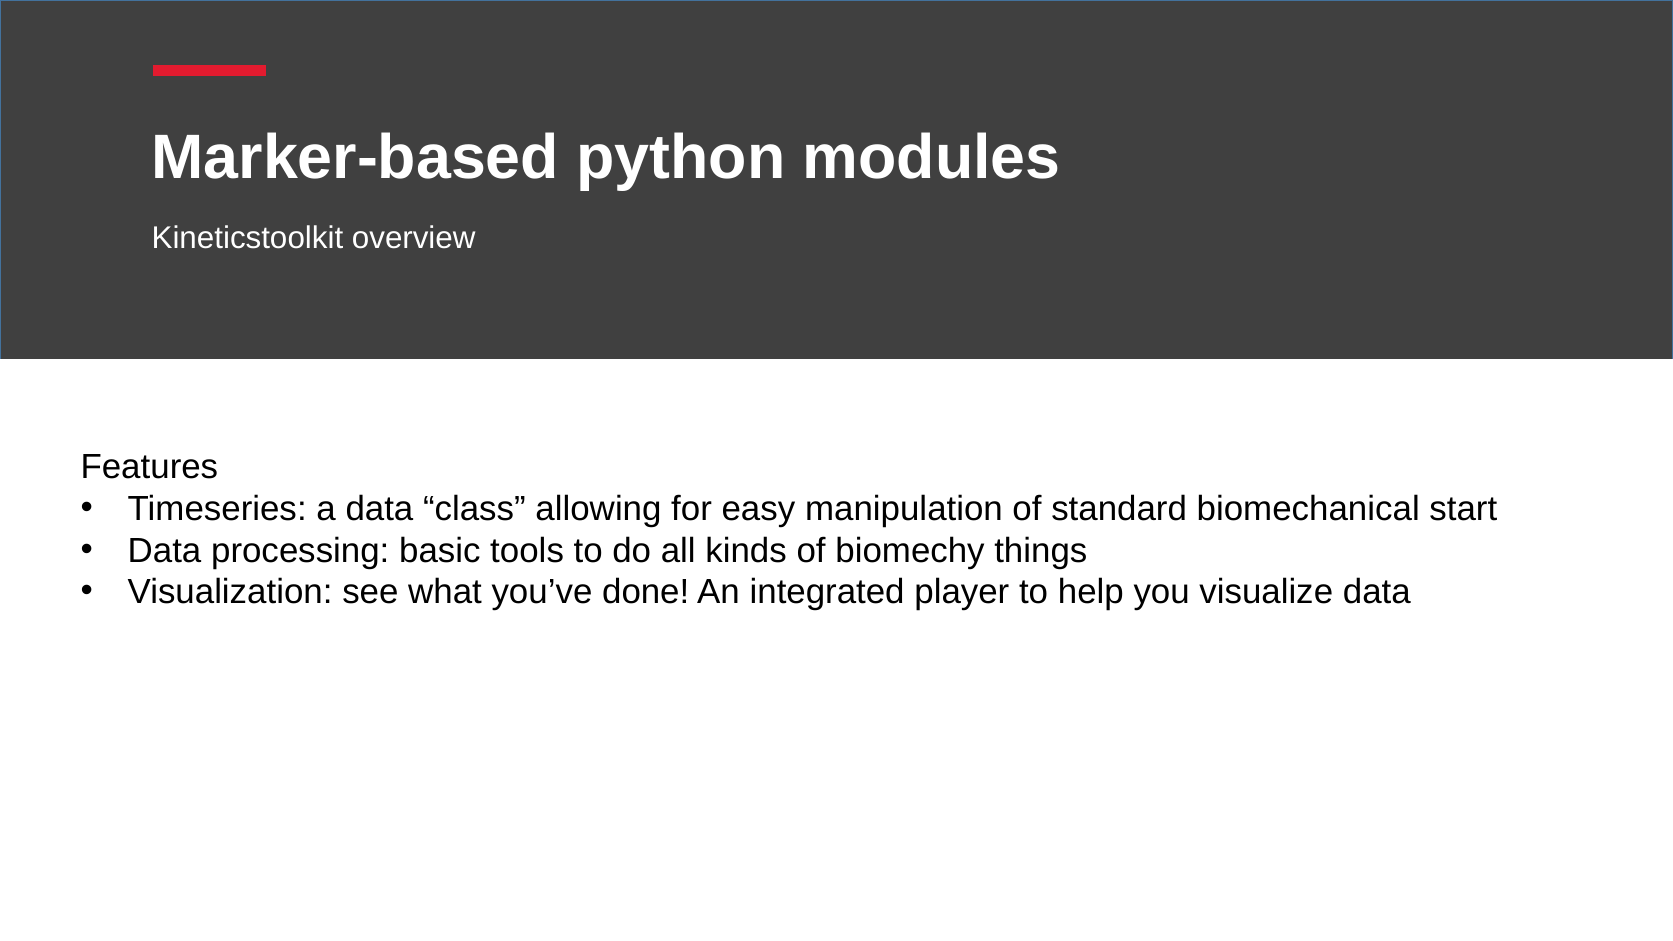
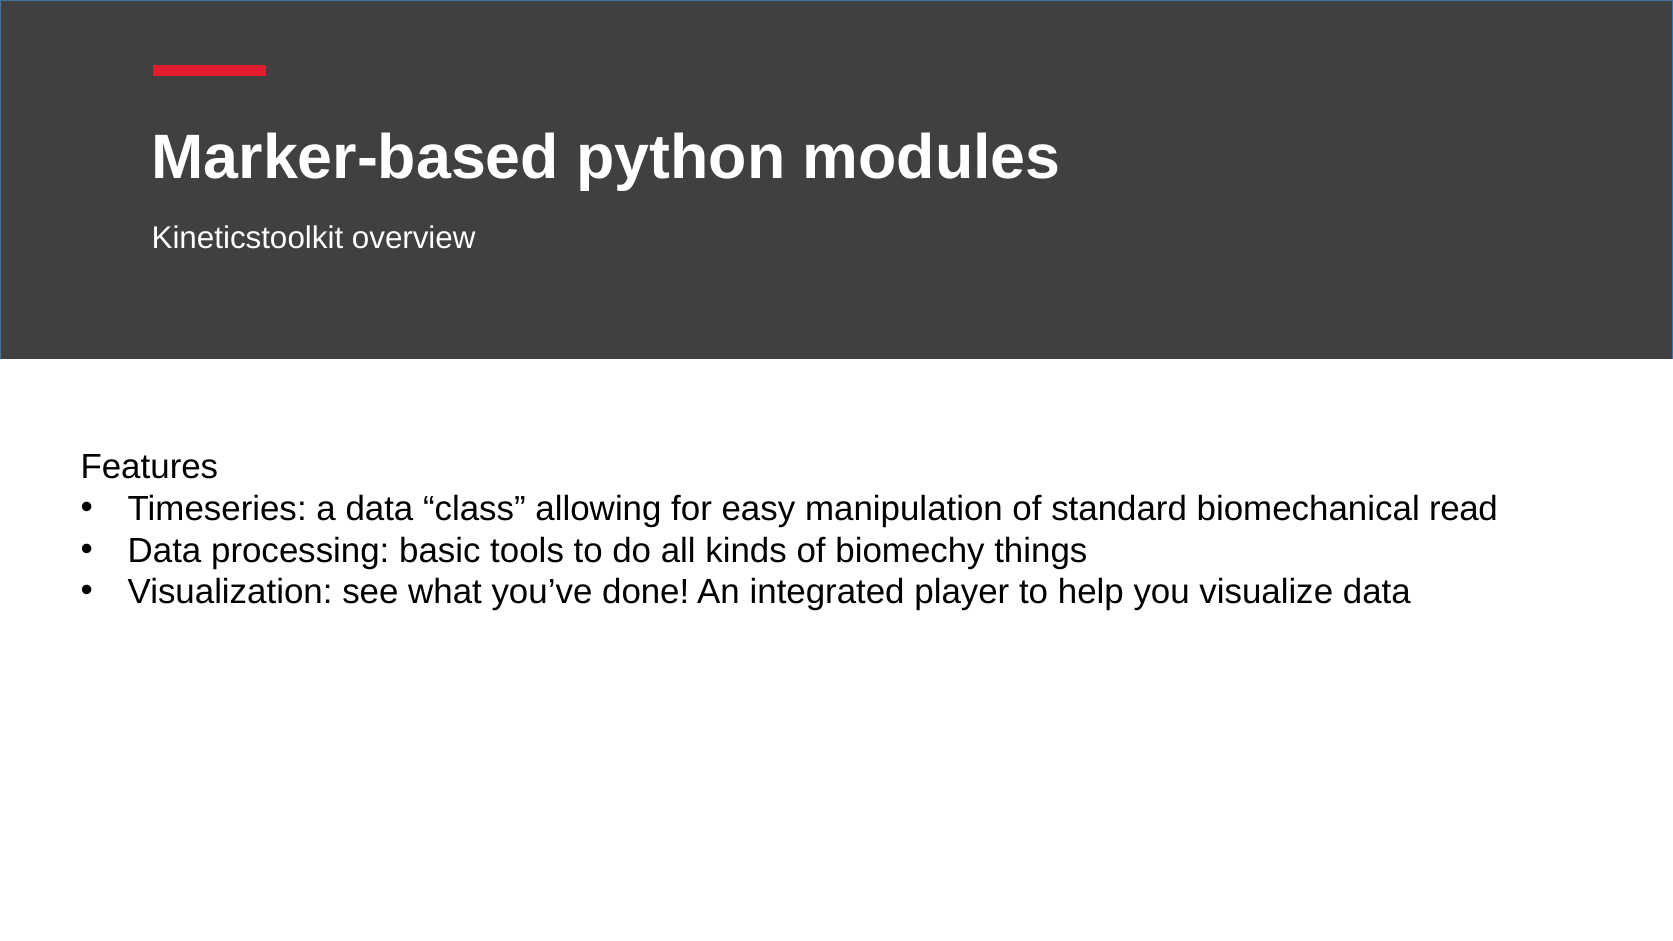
start: start -> read
